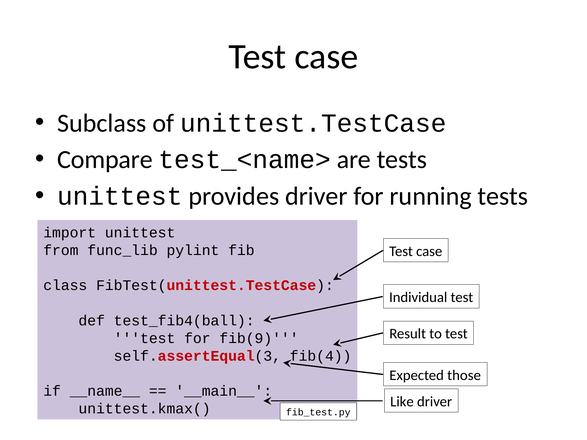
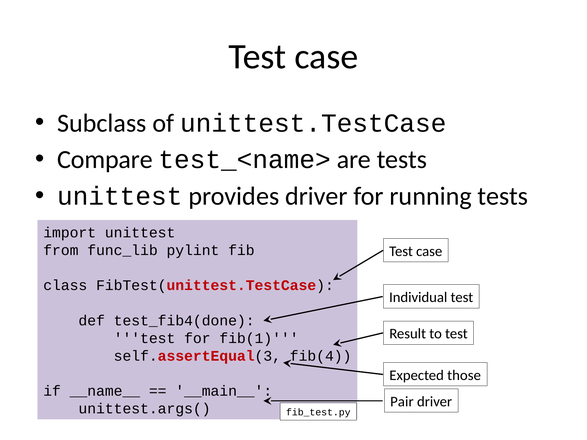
test_fib4(ball: test_fib4(ball -> test_fib4(done
fib(9: fib(9 -> fib(1
Like: Like -> Pair
unittest.kmax(: unittest.kmax( -> unittest.args(
